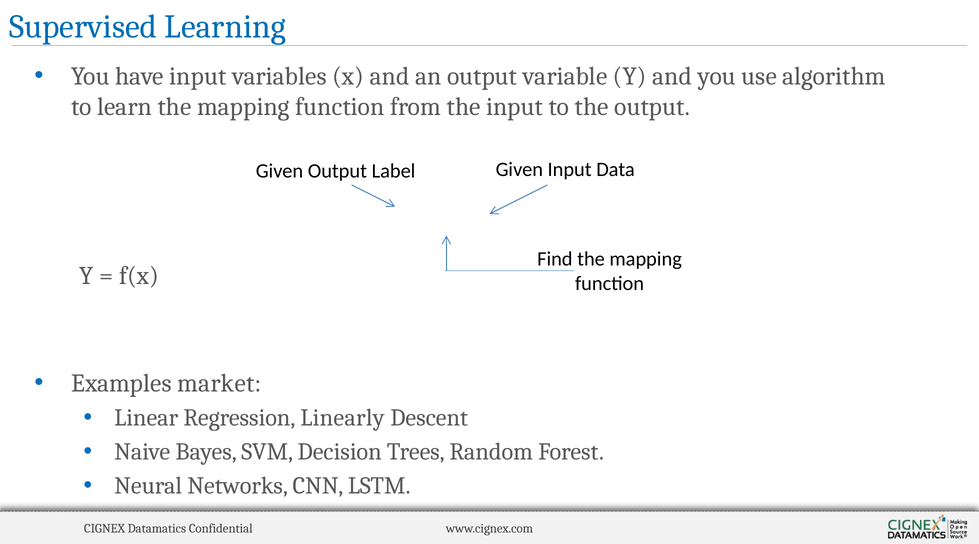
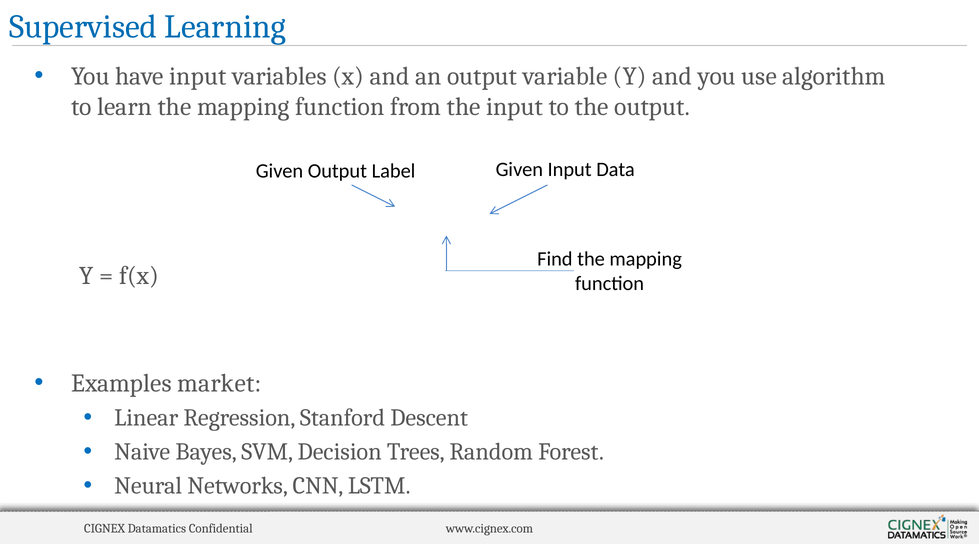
Linearly: Linearly -> Stanford
